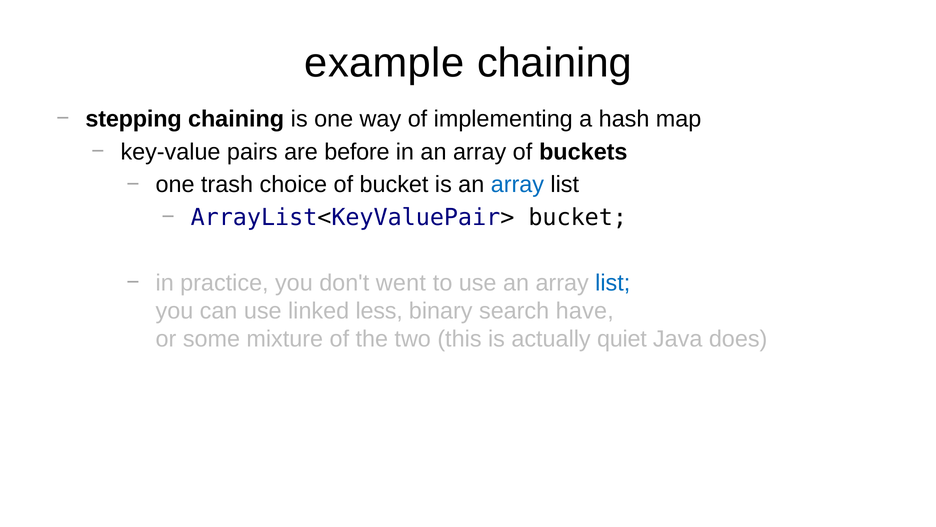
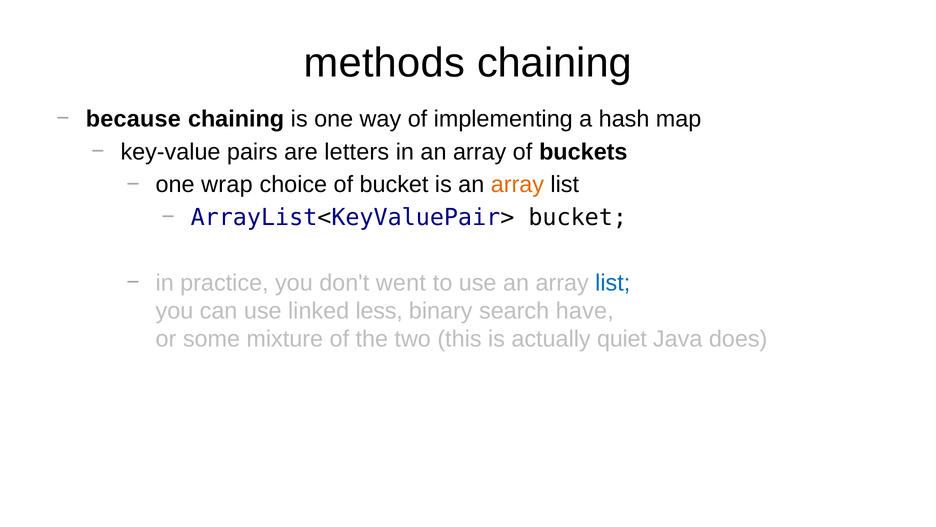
example: example -> methods
stepping: stepping -> because
before: before -> letters
trash: trash -> wrap
array at (517, 184) colour: blue -> orange
